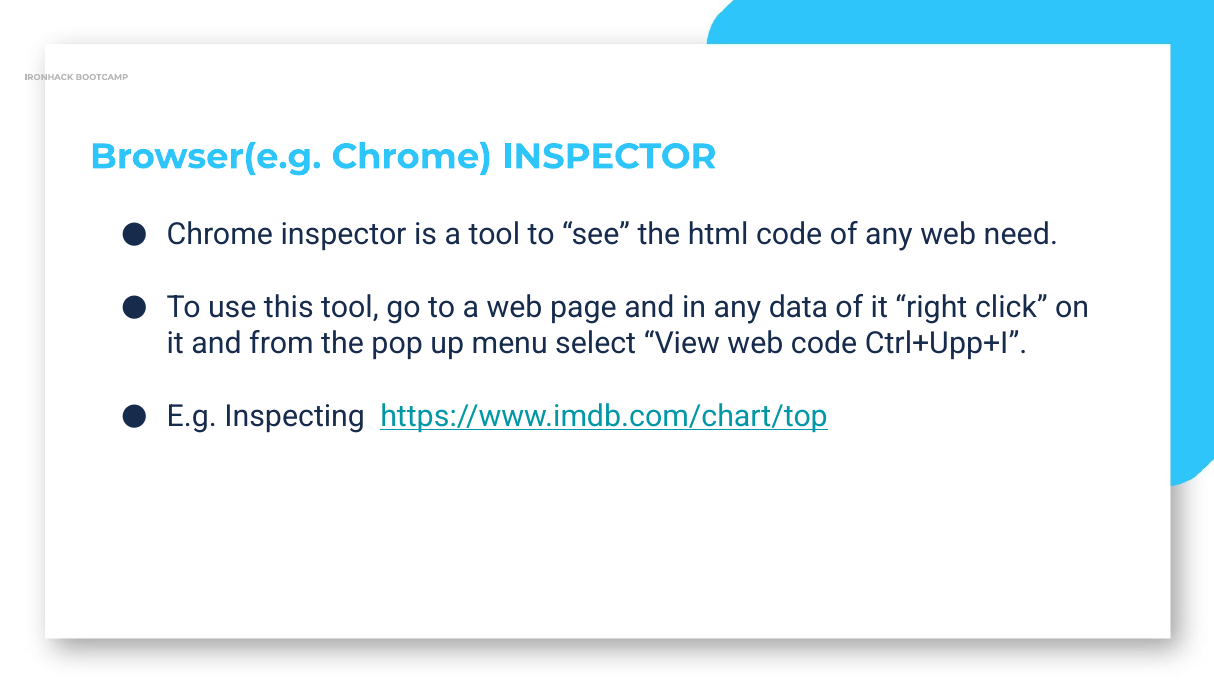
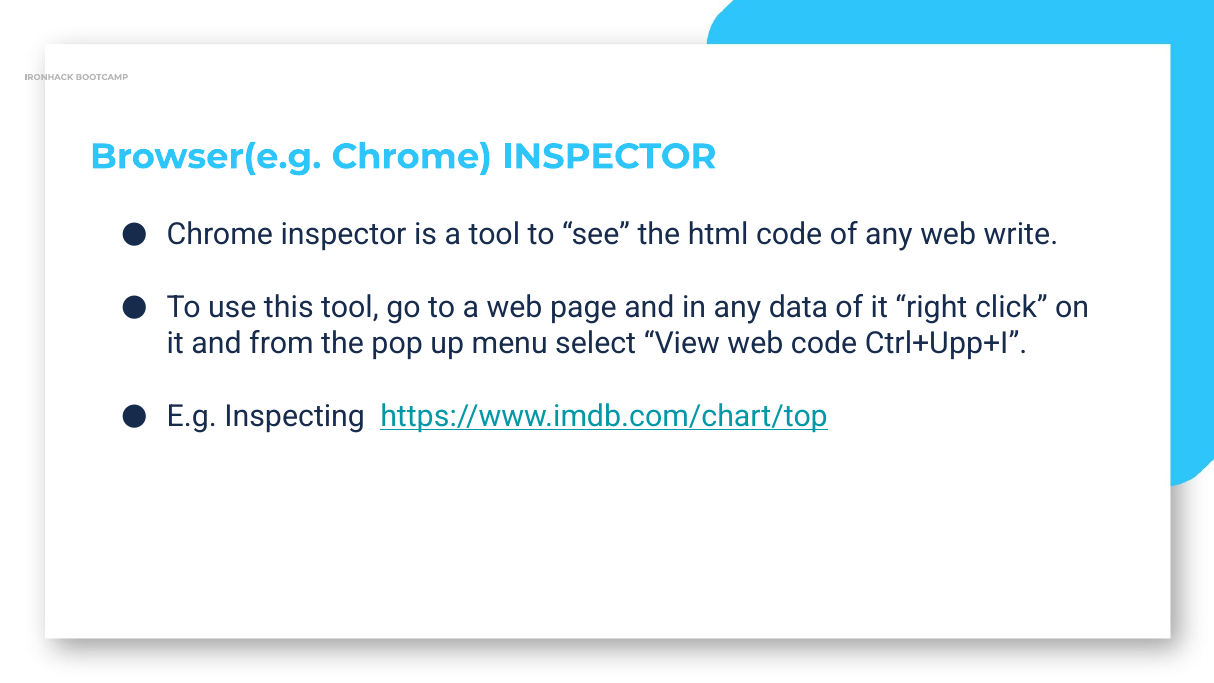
need: need -> write
